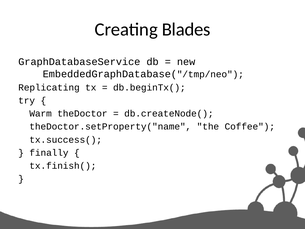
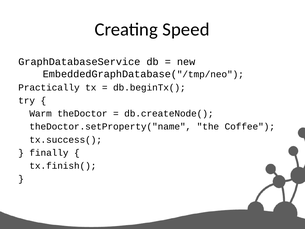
Blades: Blades -> Speed
Replicating: Replicating -> Practically
